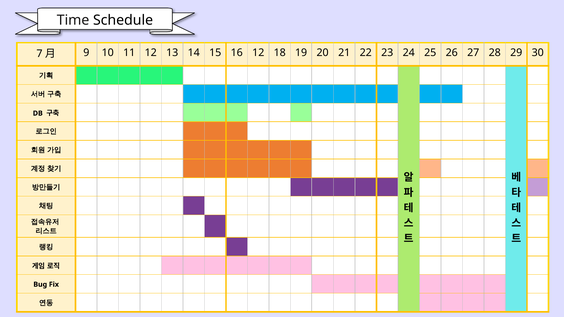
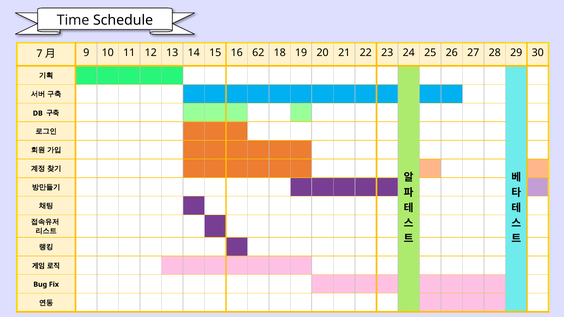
16 12: 12 -> 62
